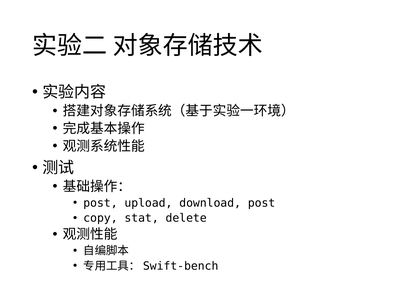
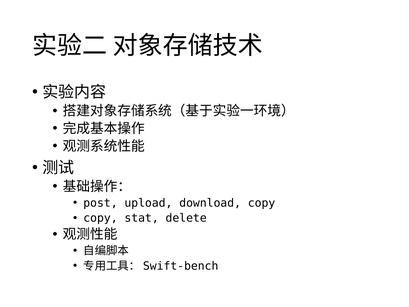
download post: post -> copy
